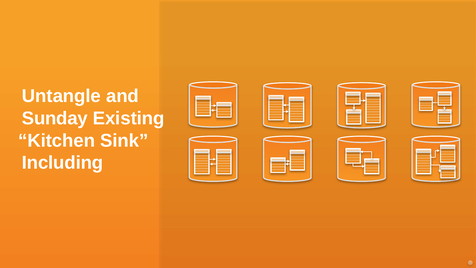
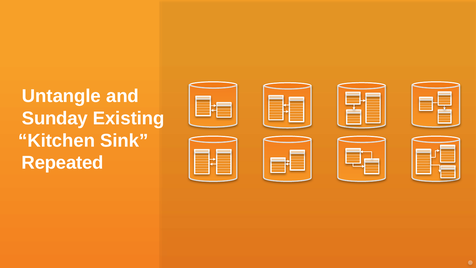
Including: Including -> Repeated
